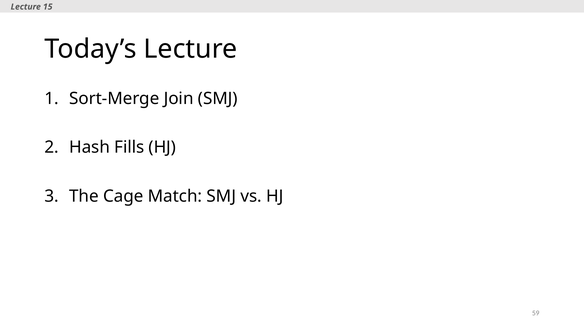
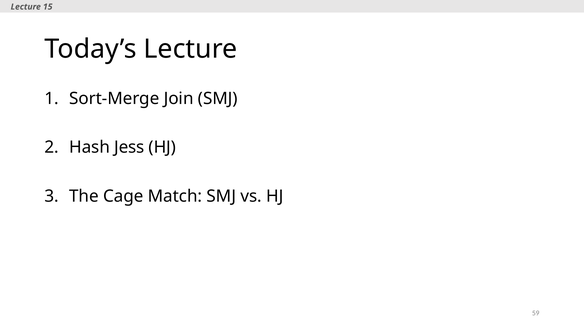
Fills: Fills -> Jess
